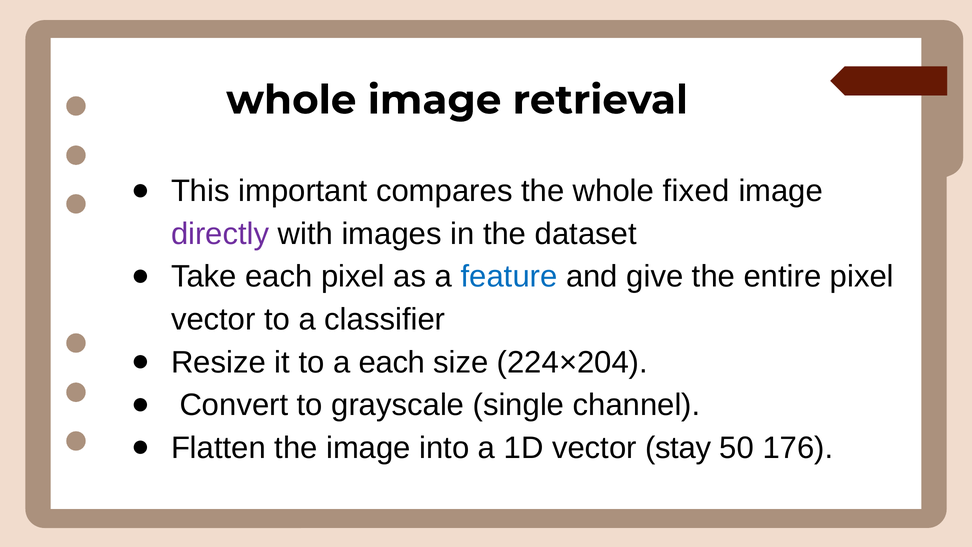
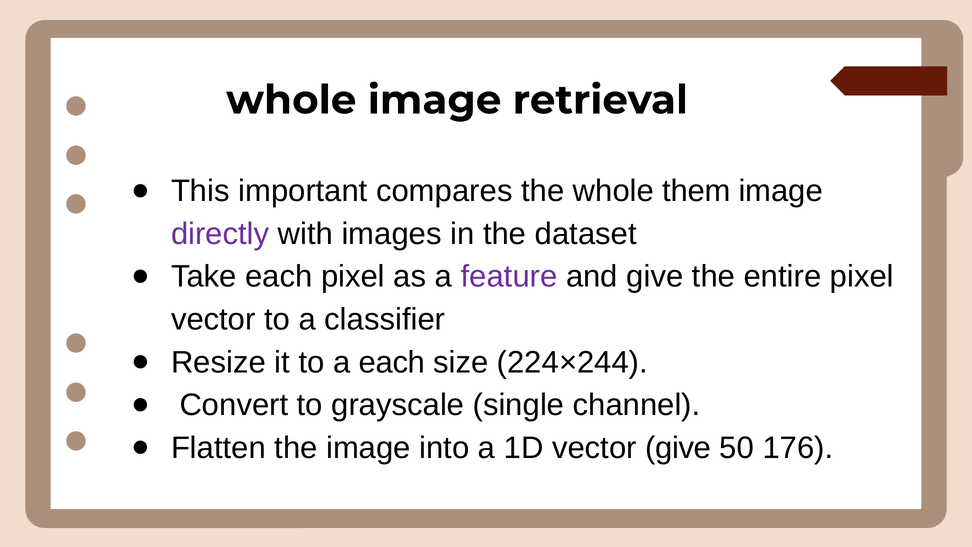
fixed: fixed -> them
feature colour: blue -> purple
224×204: 224×204 -> 224×244
vector stay: stay -> give
